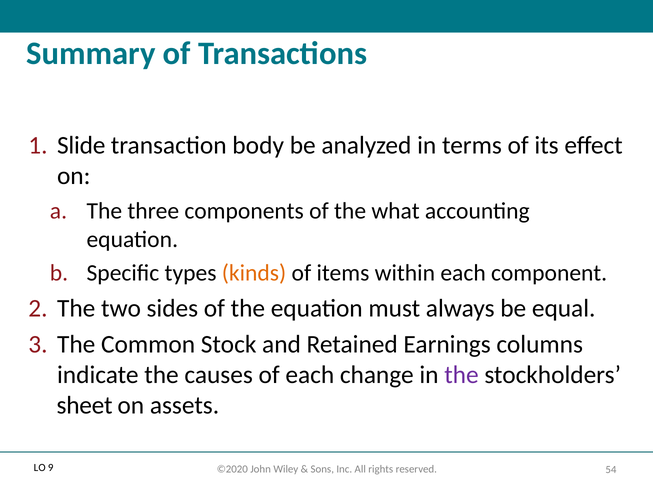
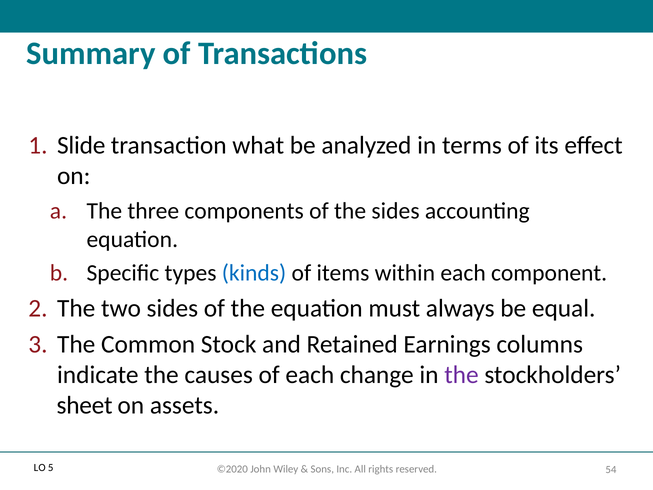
body: body -> what
the what: what -> sides
kinds colour: orange -> blue
9: 9 -> 5
